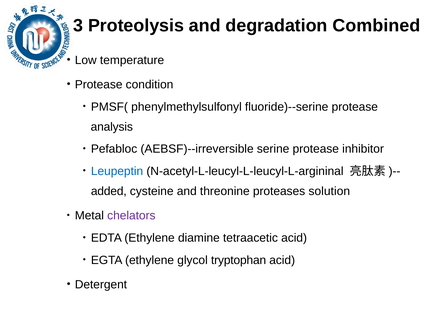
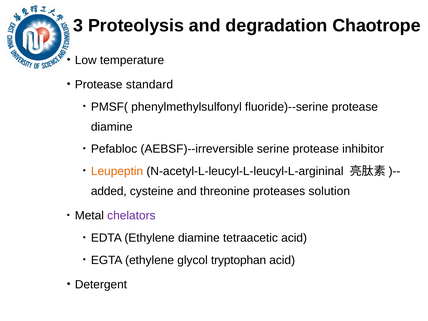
Combined: Combined -> Chaotrope
condition: condition -> standard
analysis at (112, 127): analysis -> diamine
Leupeptin colour: blue -> orange
